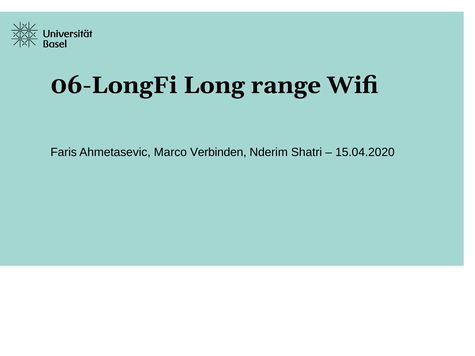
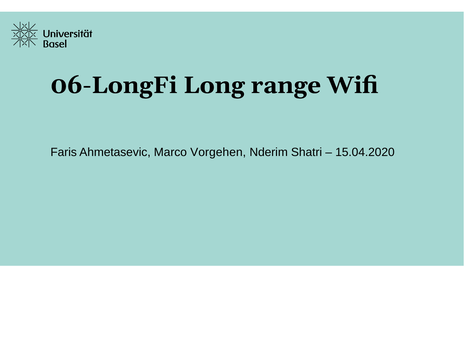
Verbinden: Verbinden -> Vorgehen
